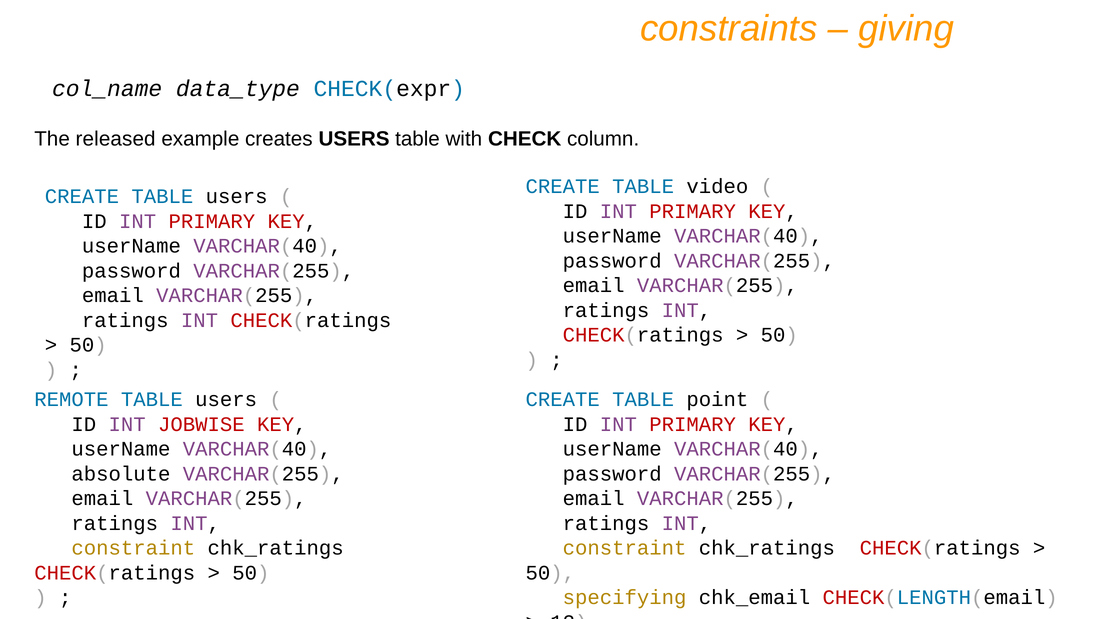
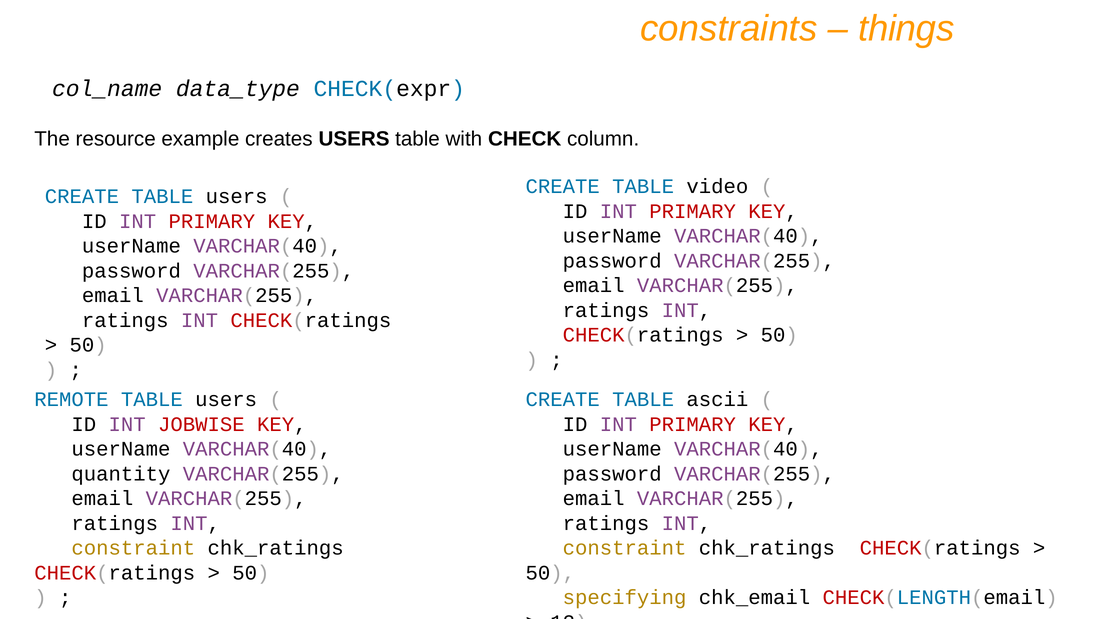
giving: giving -> things
released: released -> resource
point: point -> ascii
absolute: absolute -> quantity
